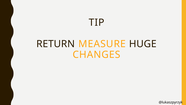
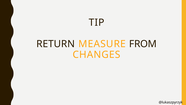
HUGE: HUGE -> FROM
